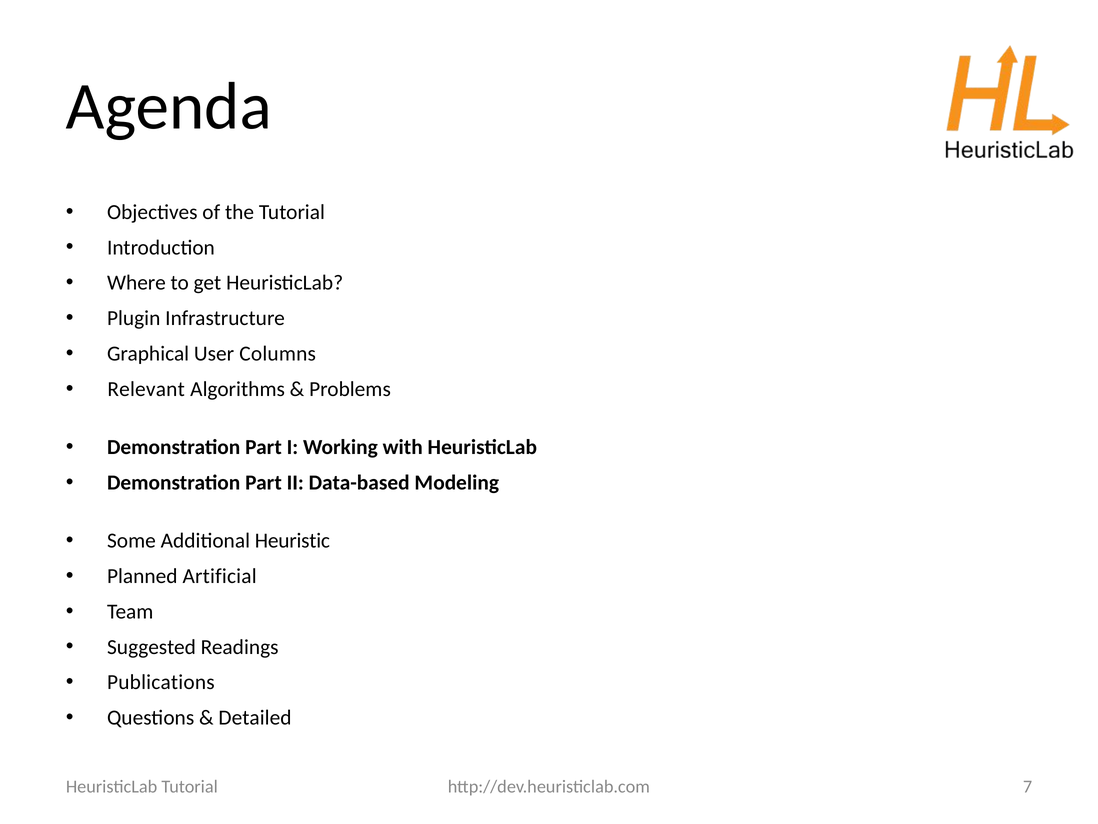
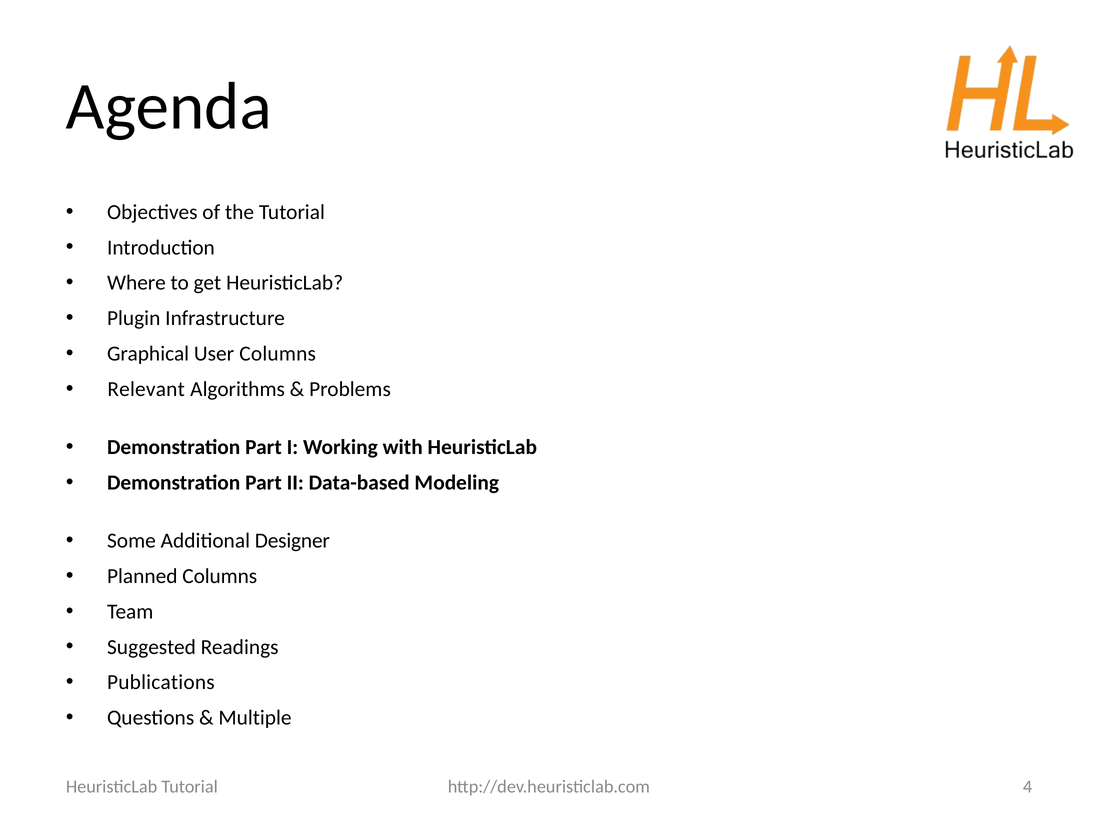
Heuristic: Heuristic -> Designer
Planned Artificial: Artificial -> Columns
Detailed: Detailed -> Multiple
7: 7 -> 4
